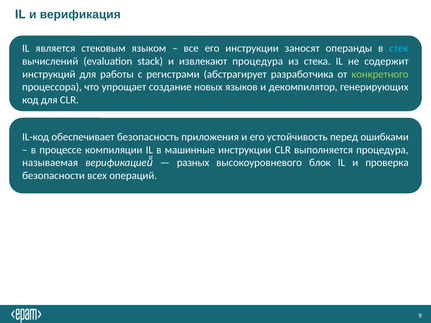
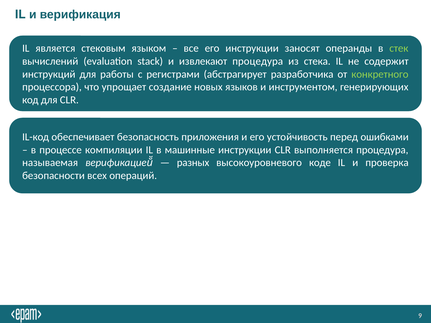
стек colour: light blue -> light green
декомпилятор: декомпилятор -> инструментом
блок: блок -> коде
